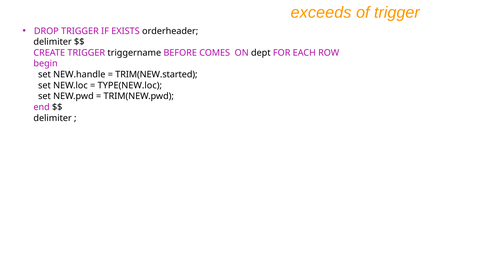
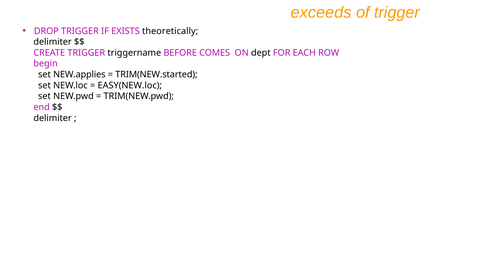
orderheader: orderheader -> theoretically
NEW.handle: NEW.handle -> NEW.applies
TYPE(NEW.loc: TYPE(NEW.loc -> EASY(NEW.loc
